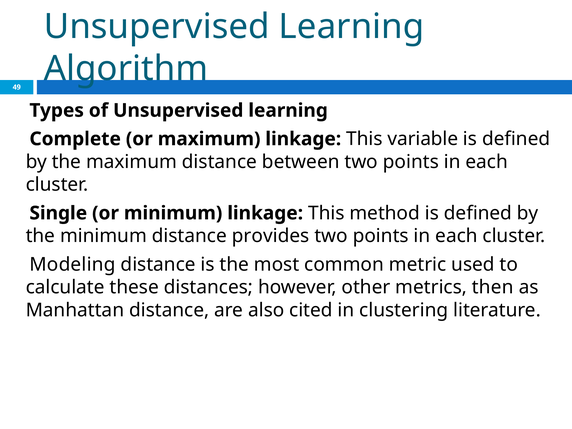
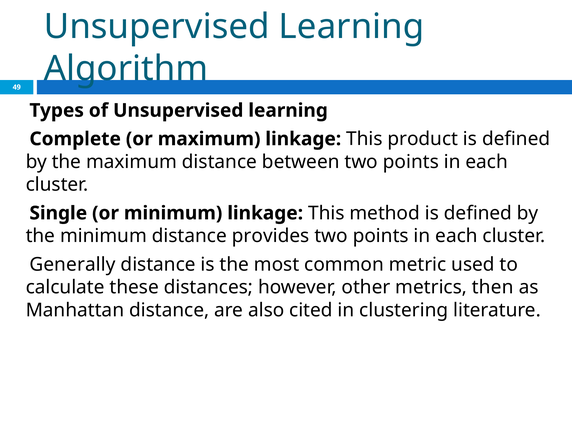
variable: variable -> product
Modeling: Modeling -> Generally
